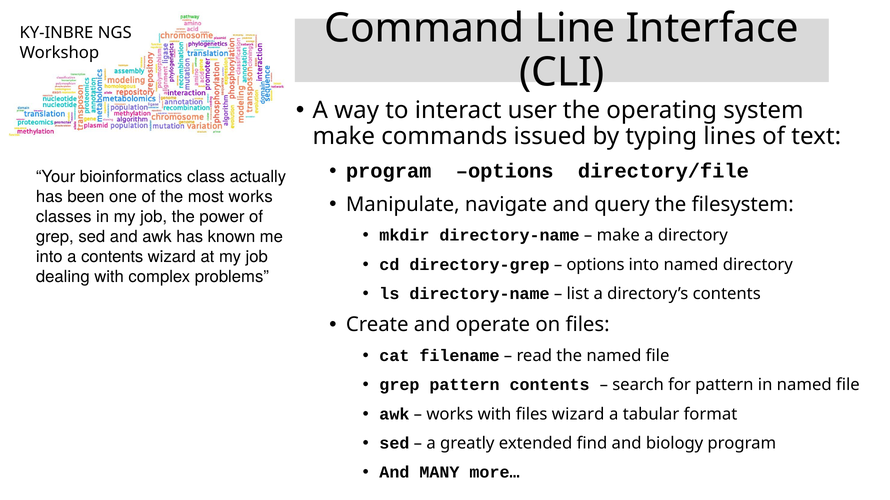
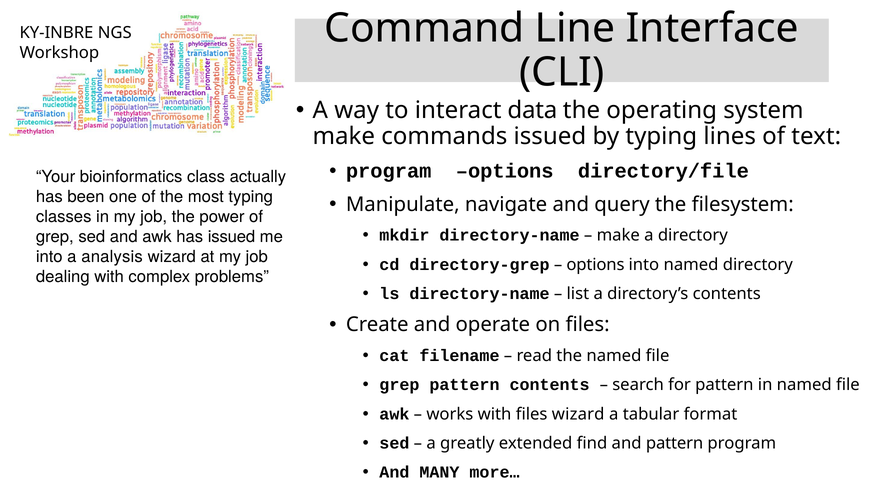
user: user -> data
most works: works -> typing
has known: known -> issued
a contents: contents -> analysis
and biology: biology -> pattern
